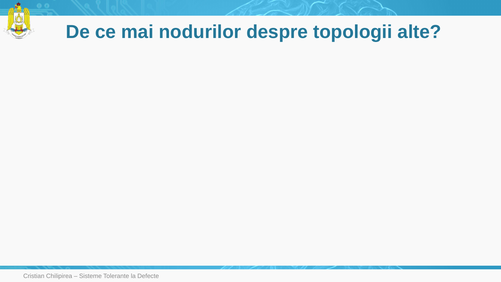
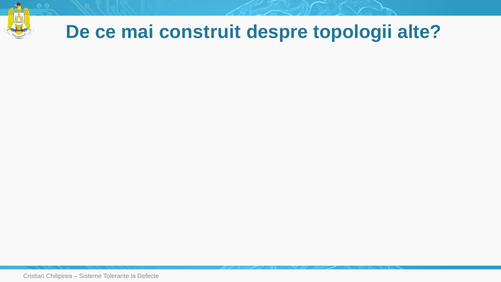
nodurilor: nodurilor -> construit
